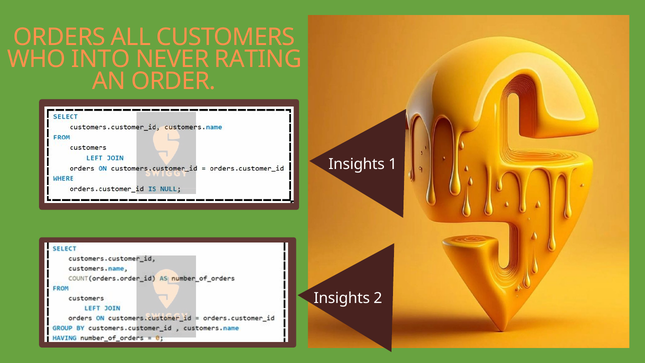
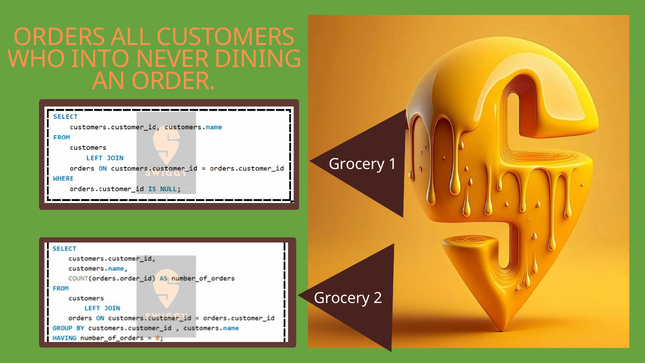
RATING: RATING -> DINING
Insights at (357, 164): Insights -> Grocery
Insights at (342, 298): Insights -> Grocery
